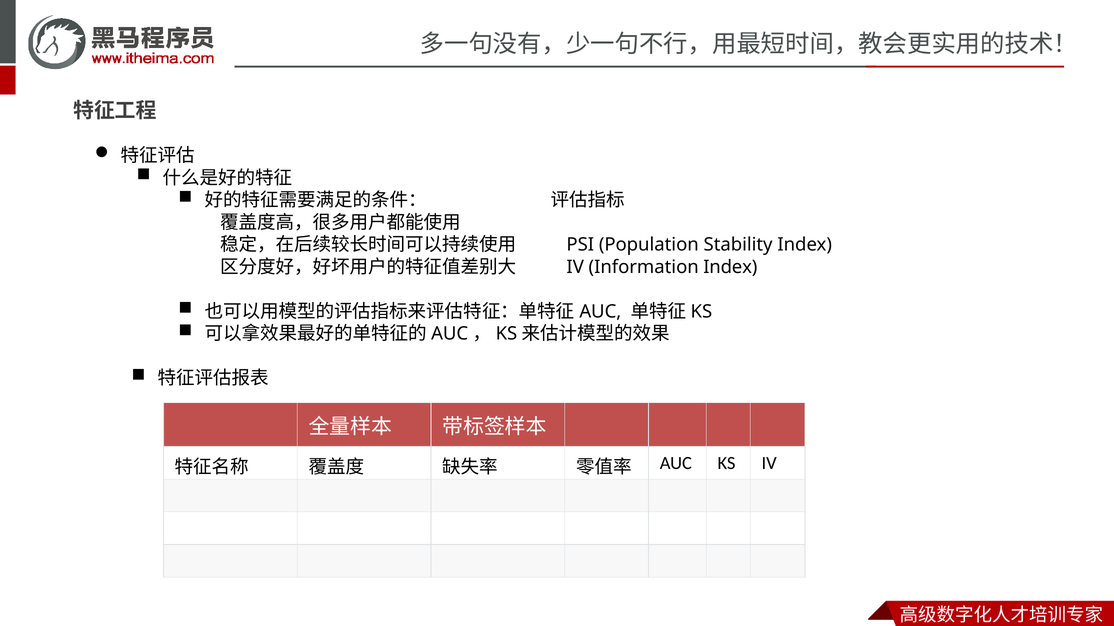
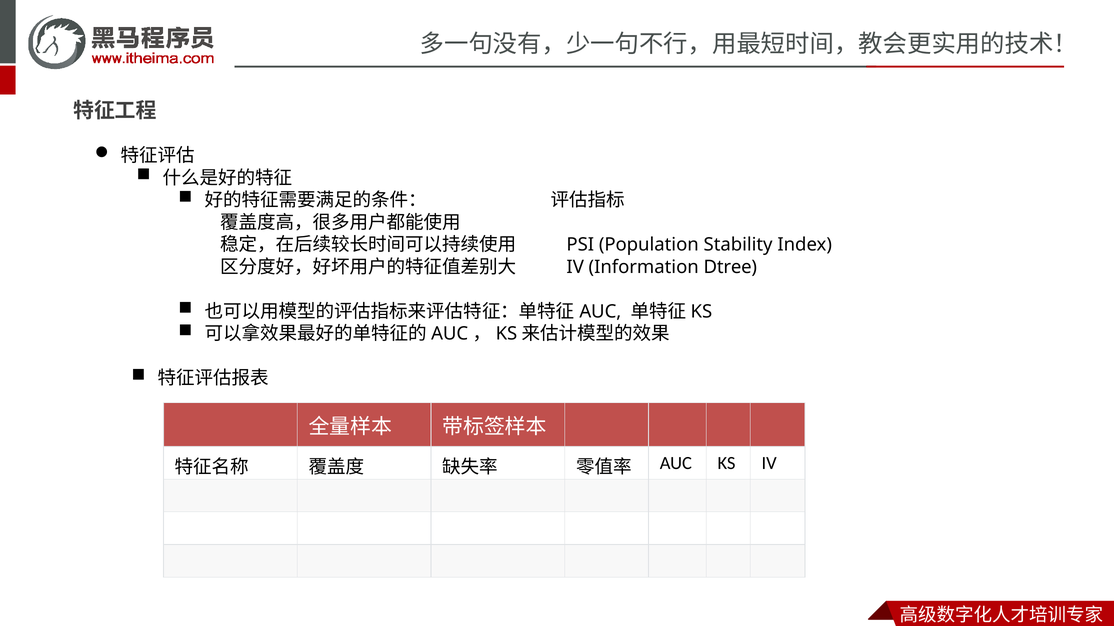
Information Index: Index -> Dtree
